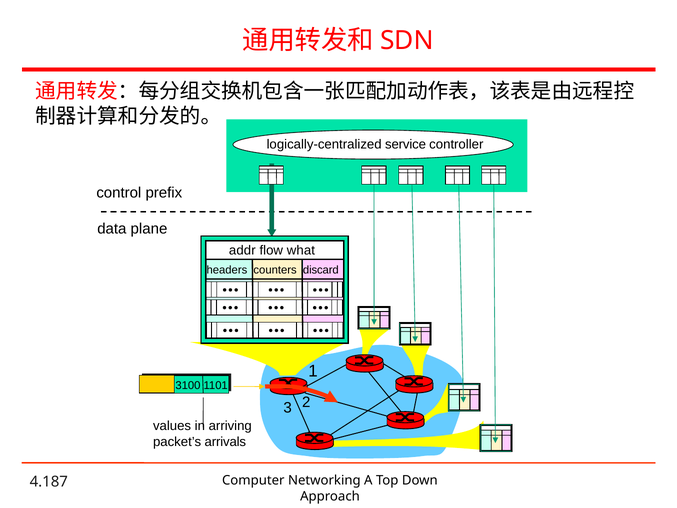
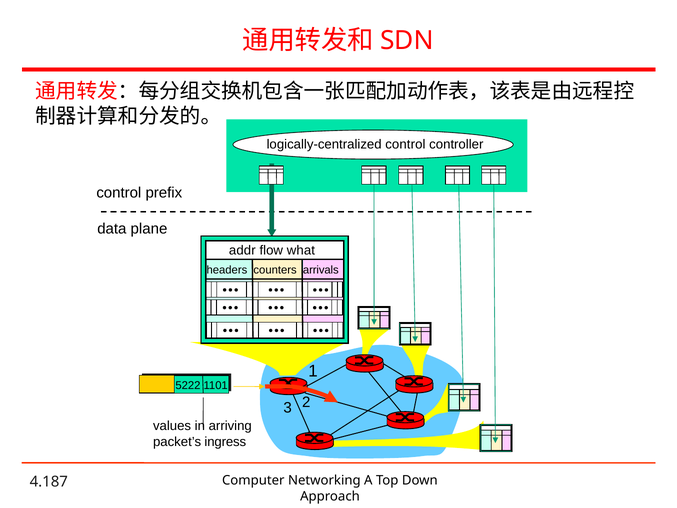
logically-centralized service: service -> control
discard: discard -> arrivals
3100: 3100 -> 5222
arrivals: arrivals -> ingress
